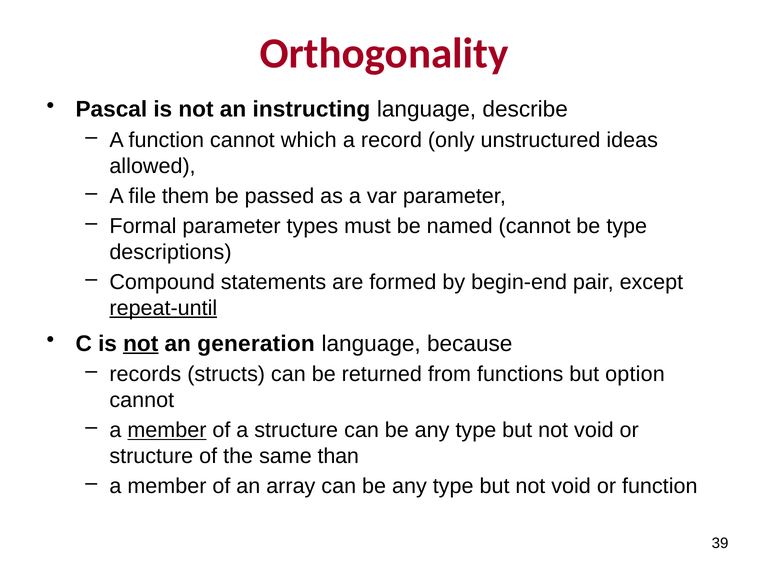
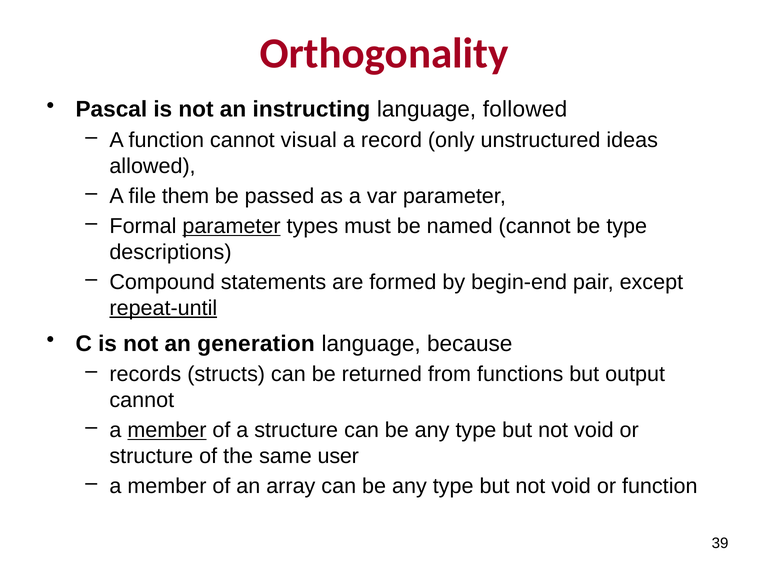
describe: describe -> followed
which: which -> visual
parameter at (232, 226) underline: none -> present
not at (141, 344) underline: present -> none
option: option -> output
than: than -> user
